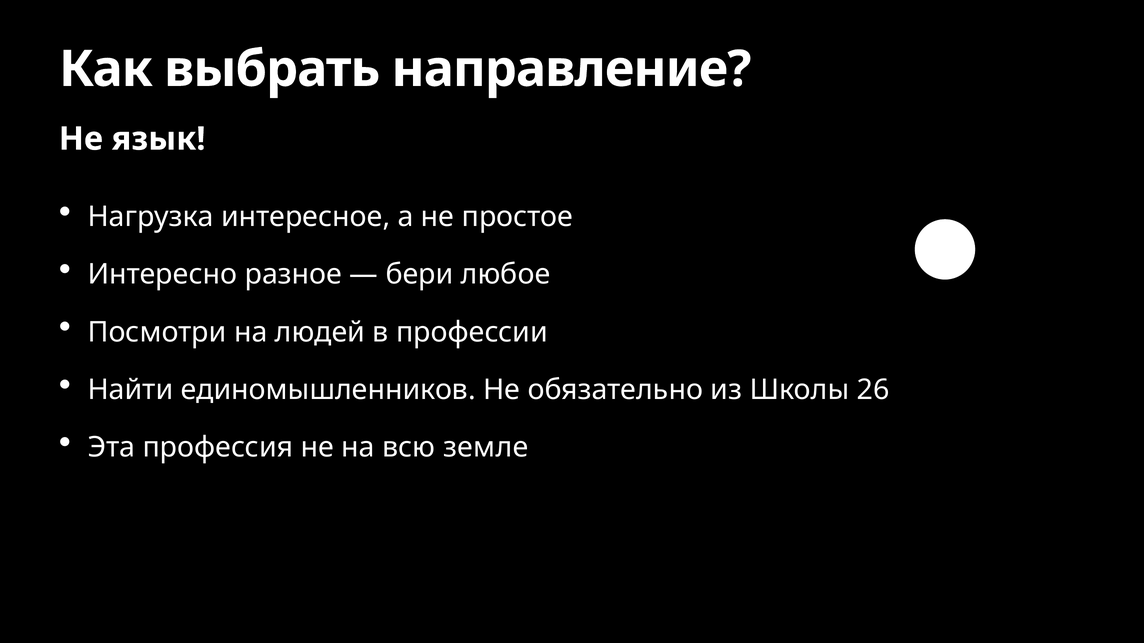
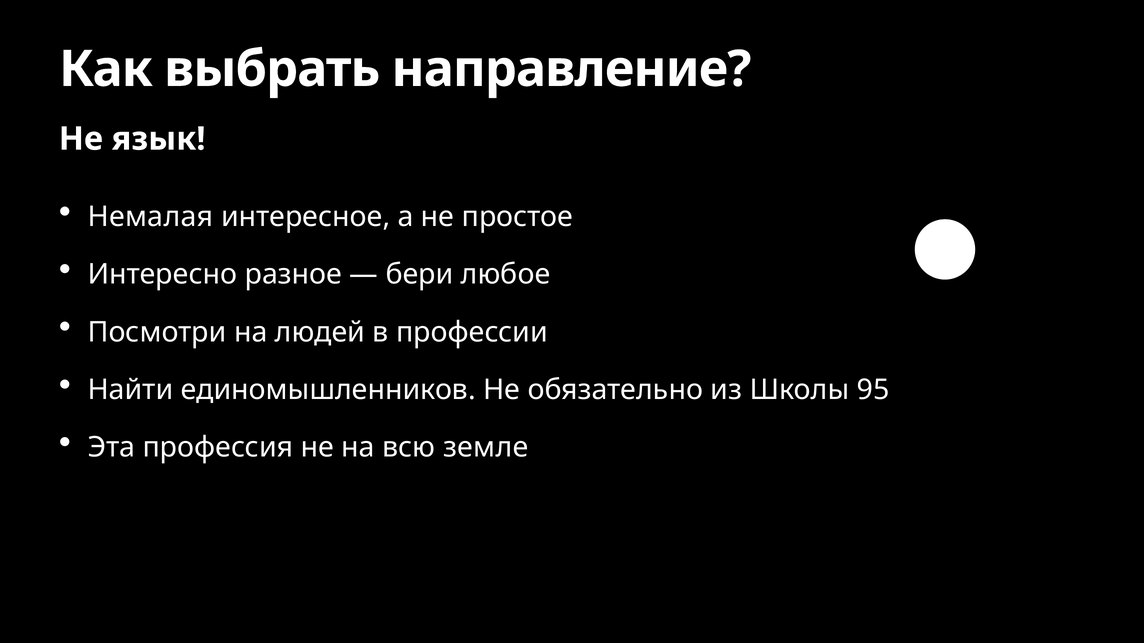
Нагрузка: Нагрузка -> Немалая
26: 26 -> 95
